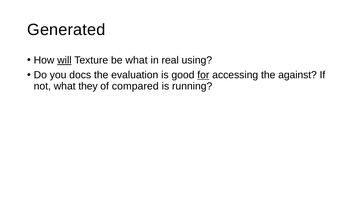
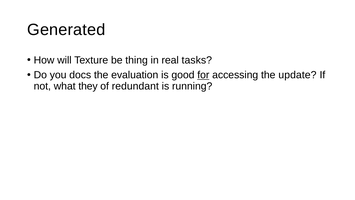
will underline: present -> none
be what: what -> thing
using: using -> tasks
against: against -> update
compared: compared -> redundant
